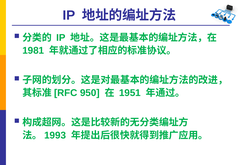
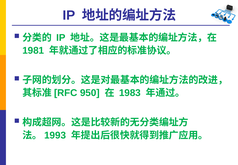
1951: 1951 -> 1983
